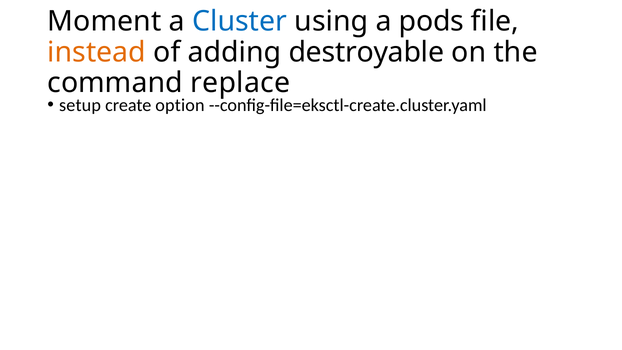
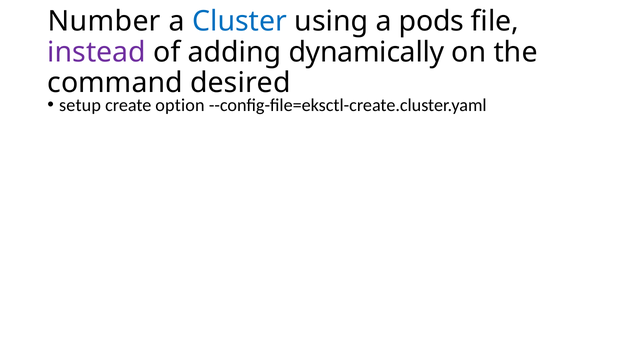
Moment: Moment -> Number
instead colour: orange -> purple
destroyable: destroyable -> dynamically
replace: replace -> desired
